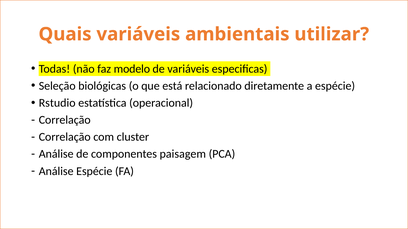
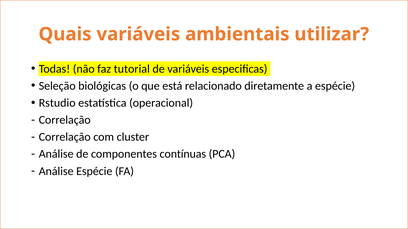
modelo: modelo -> tutorial
paisagem: paisagem -> contínuas
